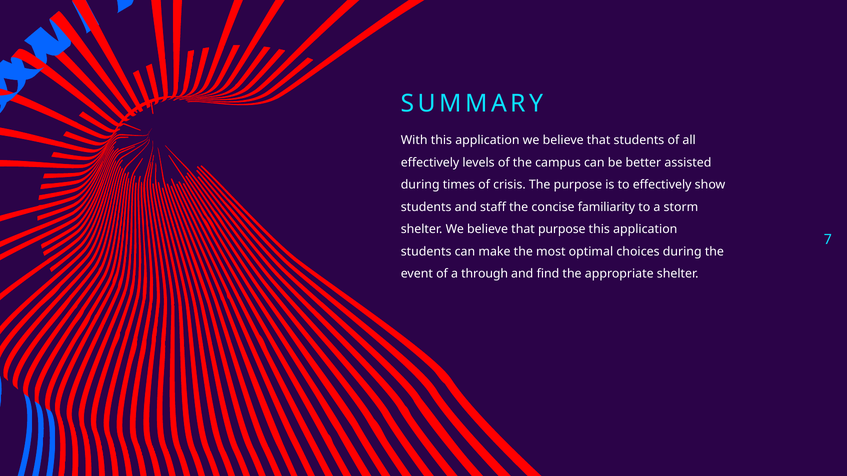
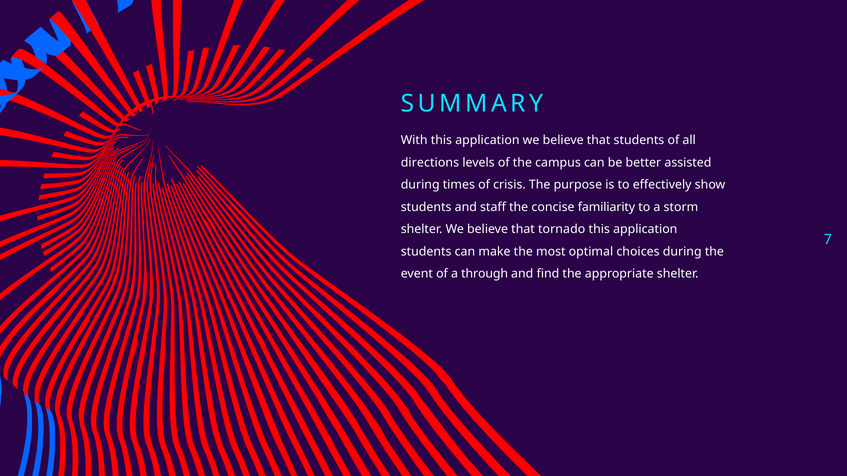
effectively at (430, 163): effectively -> directions
that purpose: purpose -> tornado
